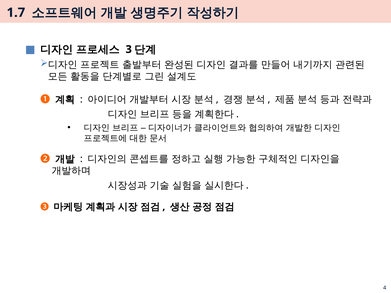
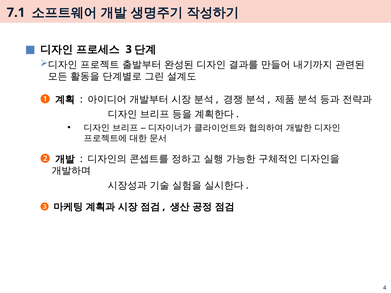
1.7: 1.7 -> 7.1
